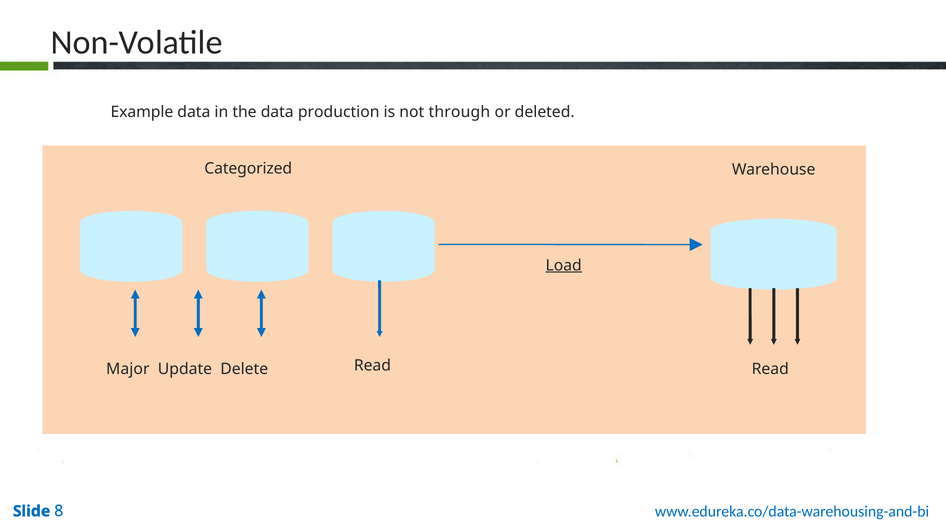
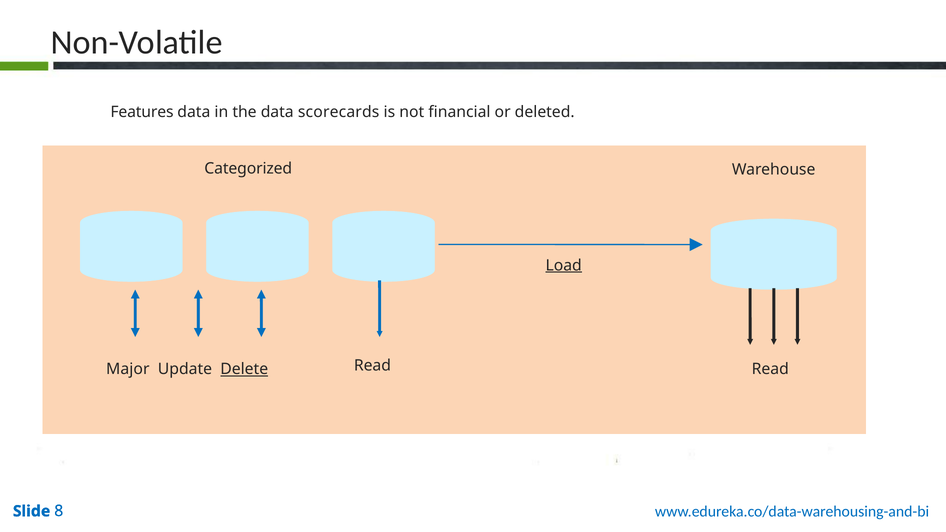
Example: Example -> Features
production: production -> scorecards
through: through -> financial
Delete underline: none -> present
